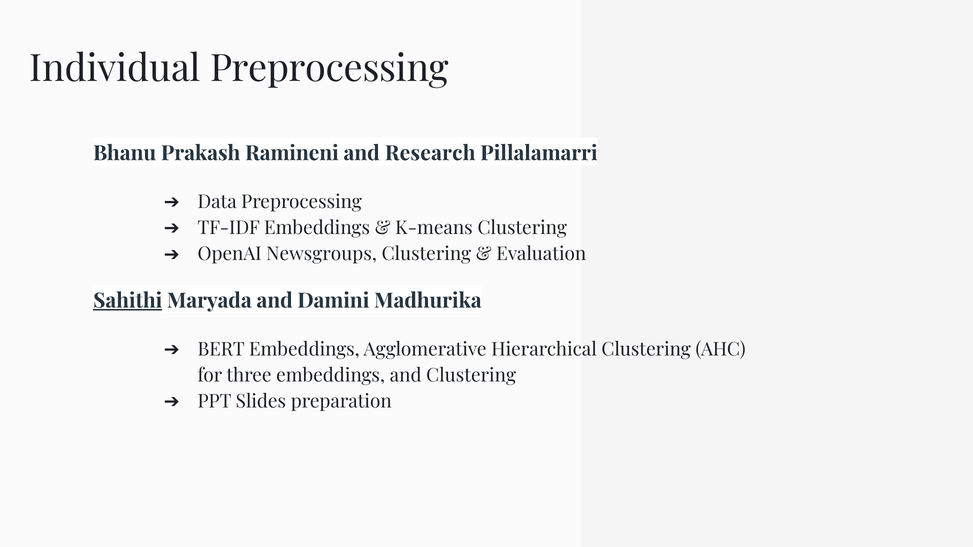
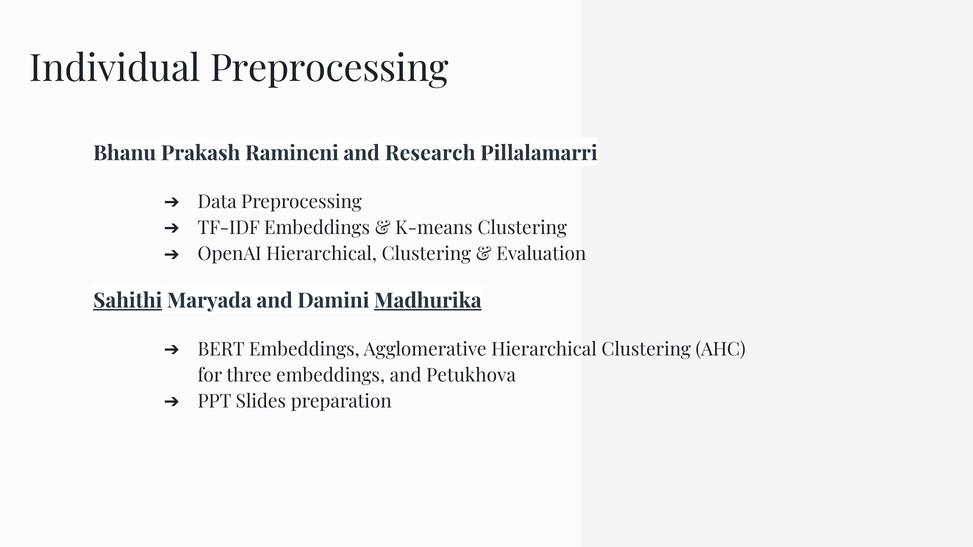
OpenAI Newsgroups: Newsgroups -> Hierarchical
Madhurika underline: none -> present
and Clustering: Clustering -> Petukhova
